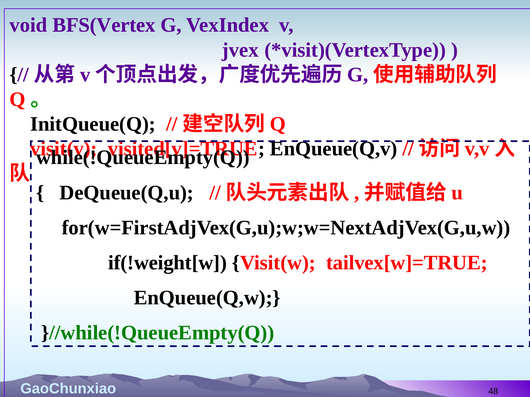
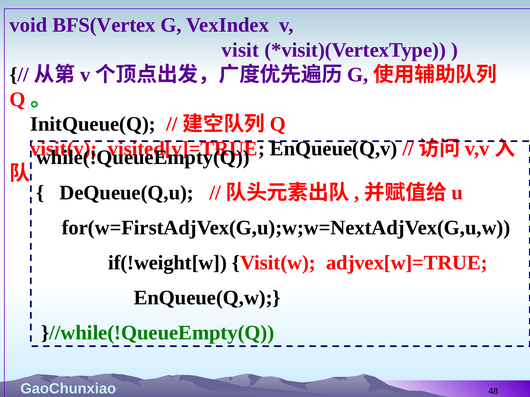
jvex: jvex -> visit
tailvex[w]=TRUE: tailvex[w]=TRUE -> adjvex[w]=TRUE
